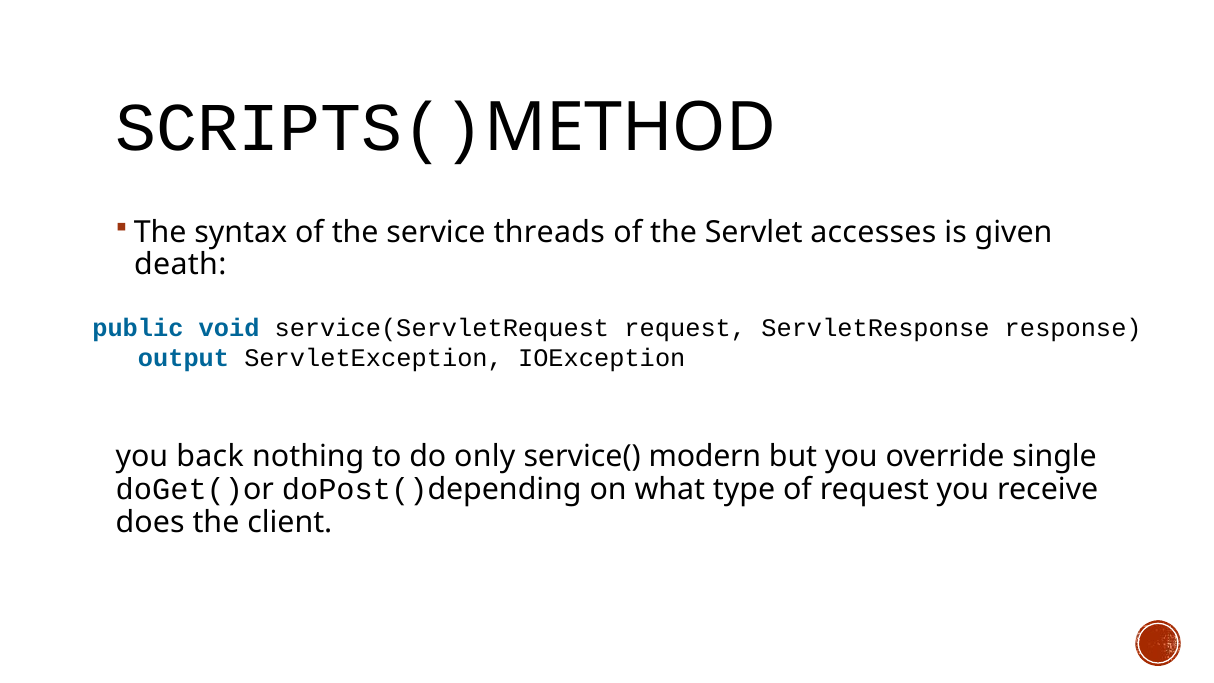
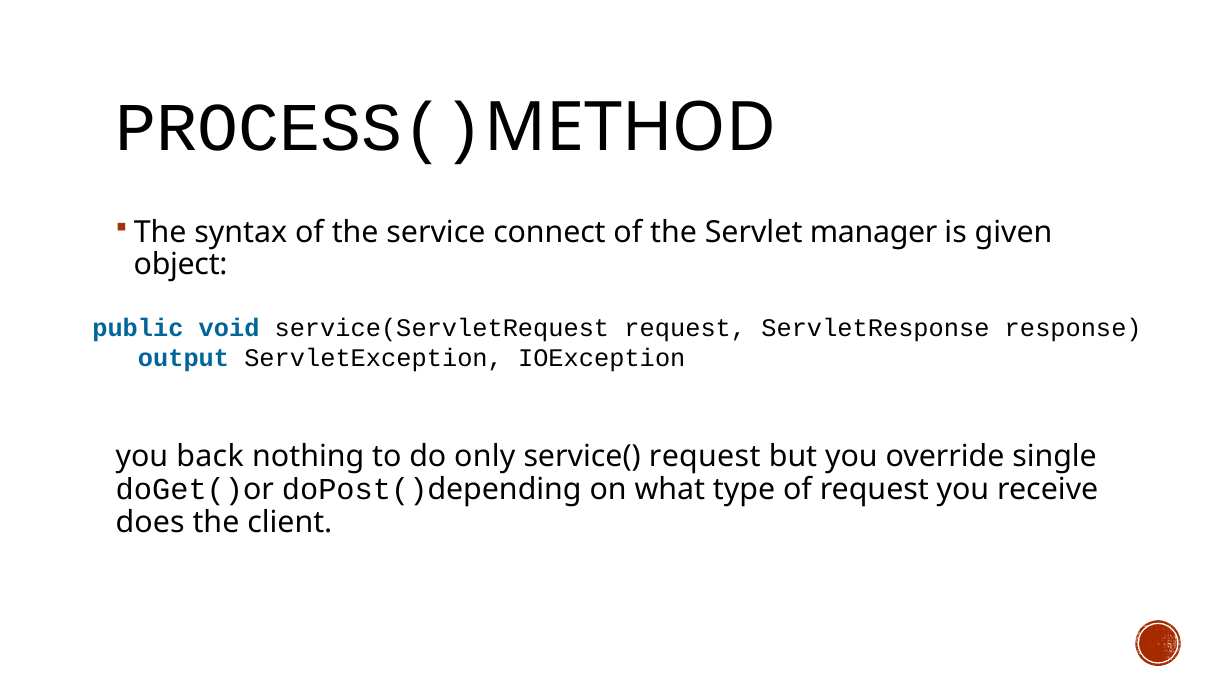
SCRIPTS(: SCRIPTS( -> PROCESS(
threads: threads -> connect
accesses: accesses -> manager
death: death -> object
service( modern: modern -> request
